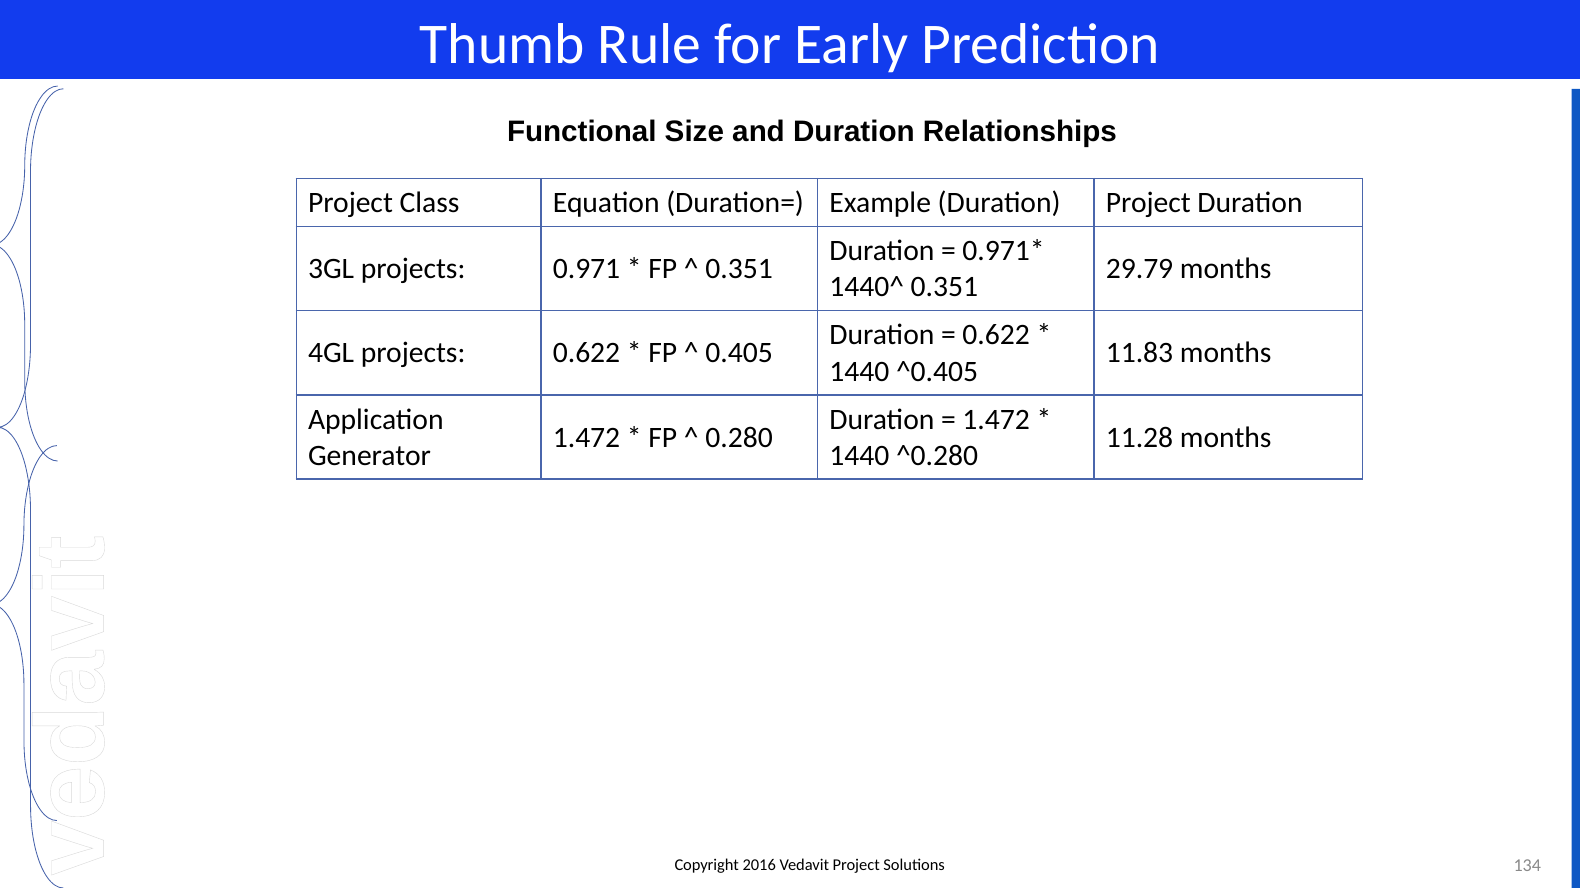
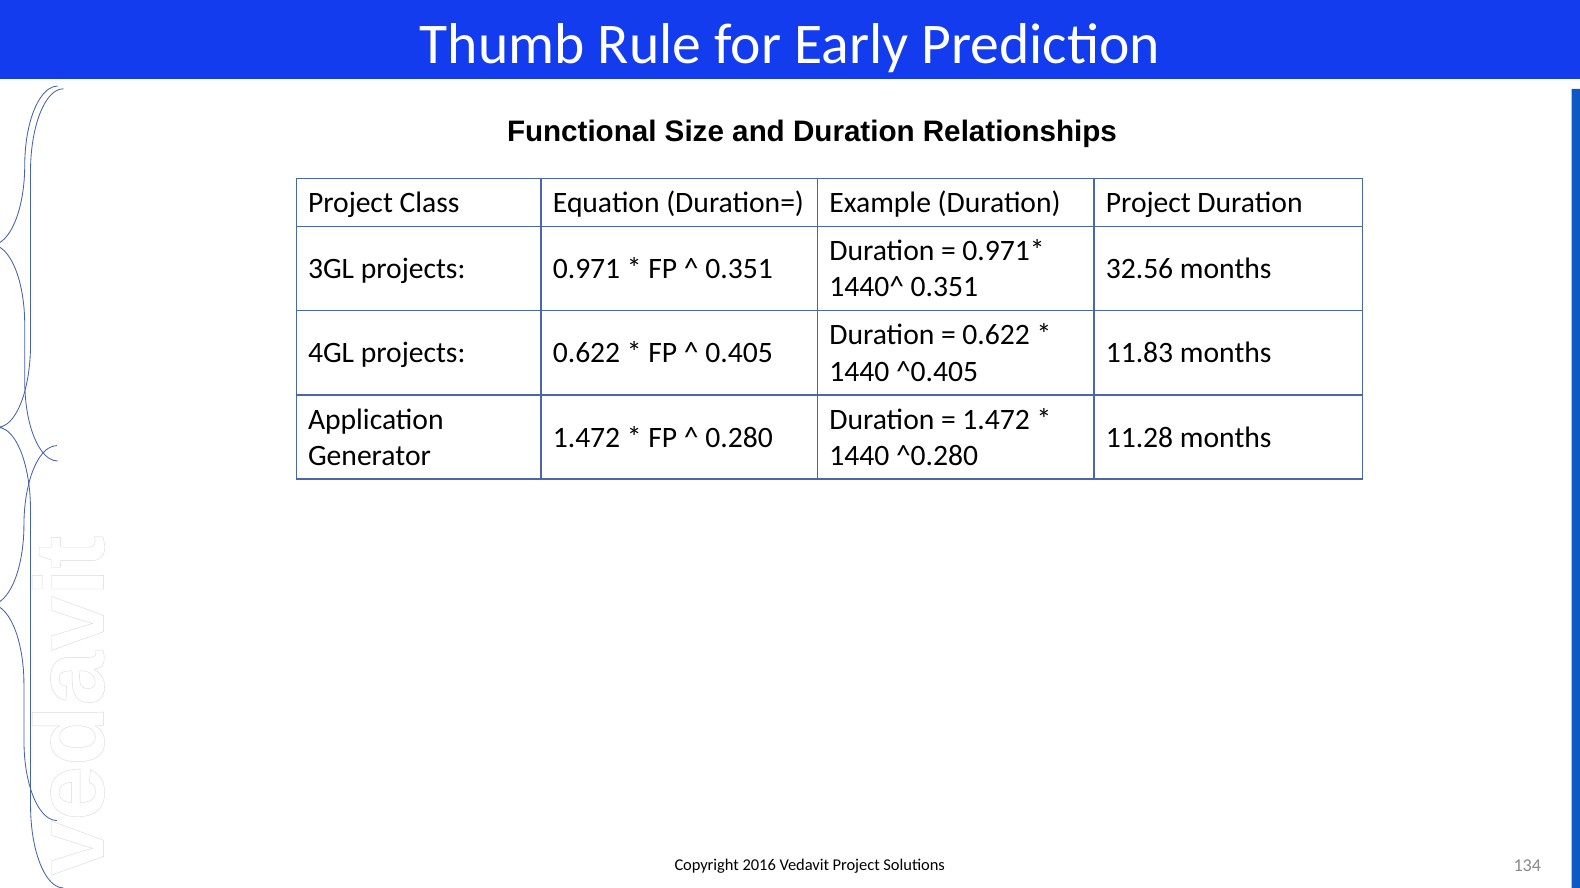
29.79: 29.79 -> 32.56
